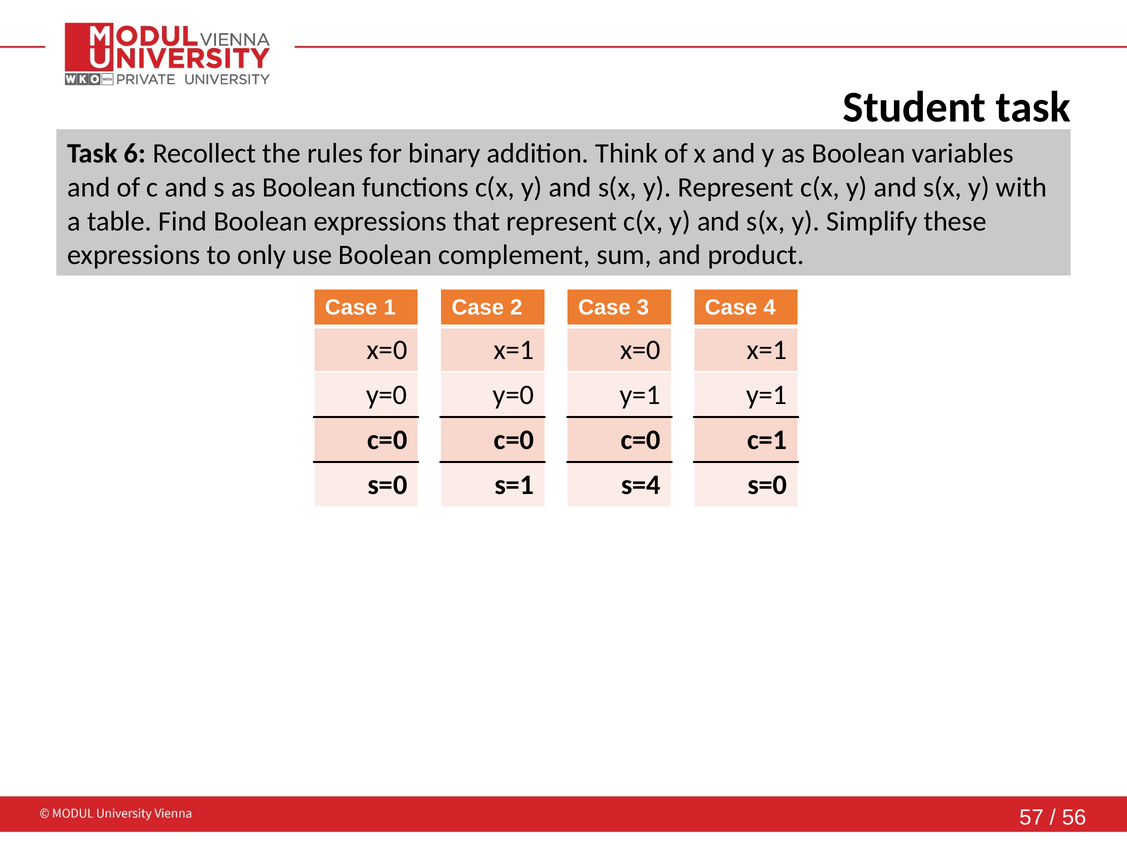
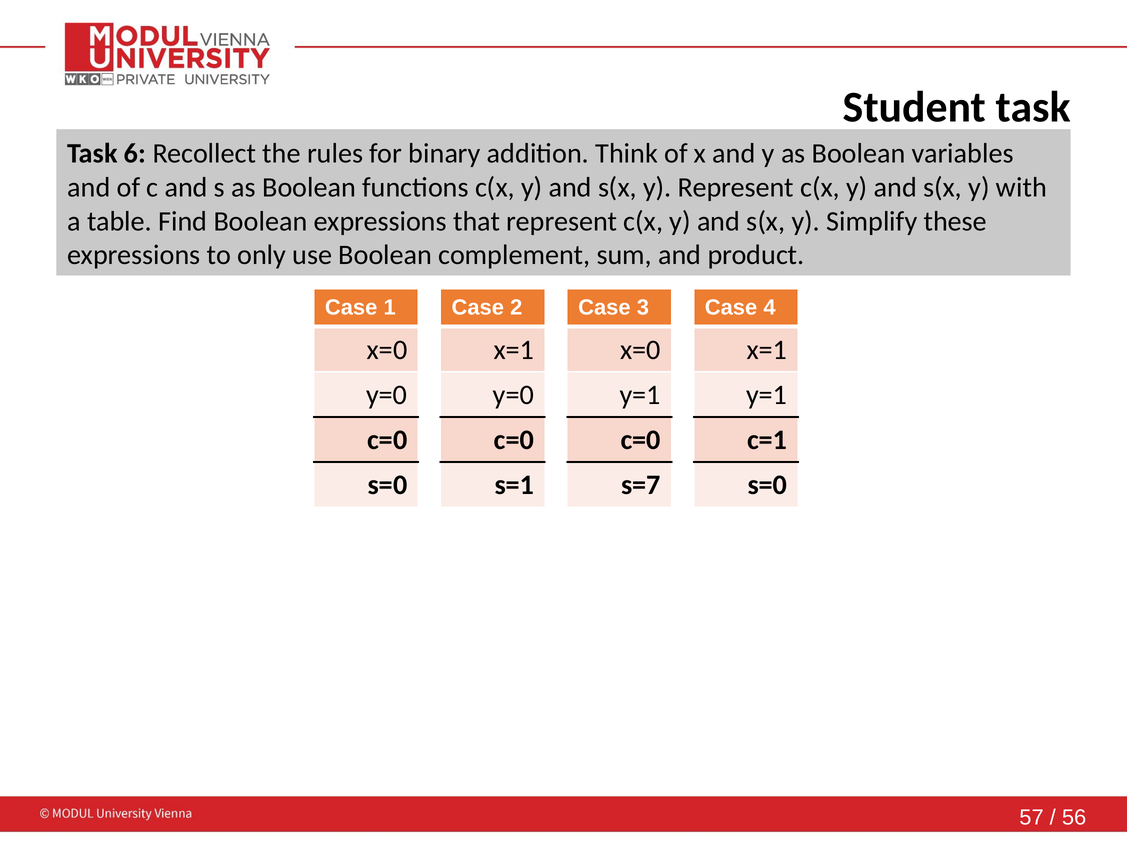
s=4: s=4 -> s=7
